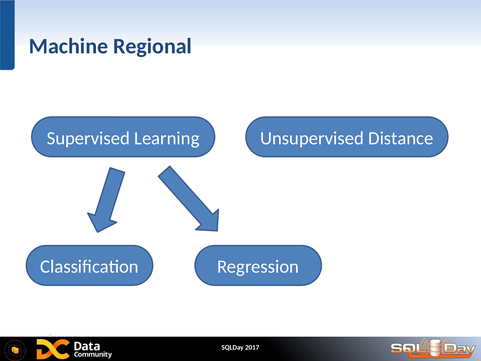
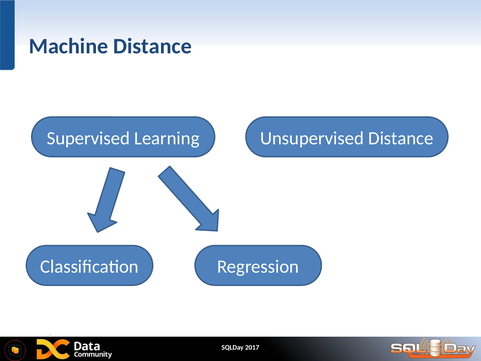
Machine Regional: Regional -> Distance
